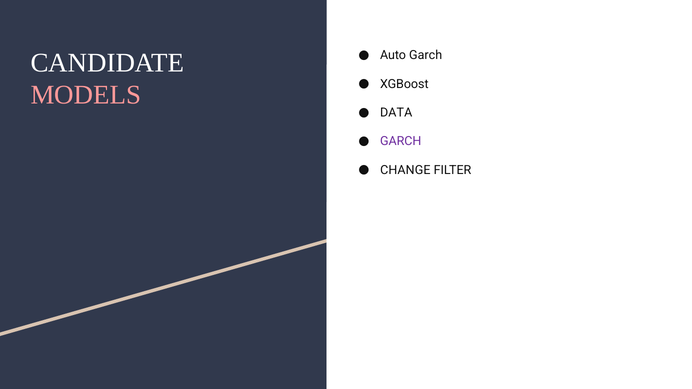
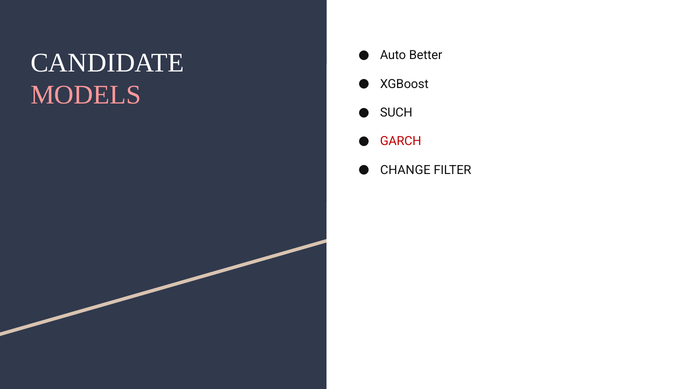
Auto Garch: Garch -> Better
DATA: DATA -> SUCH
GARCH at (401, 141) colour: purple -> red
